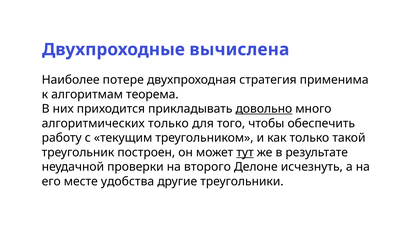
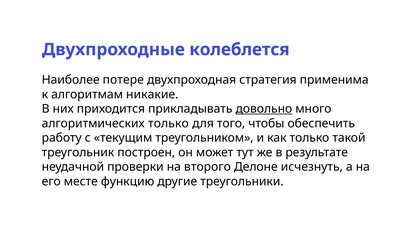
вычислена: вычислена -> колеблется
теорема: теорема -> никакие
тут underline: present -> none
удобства: удобства -> функцию
